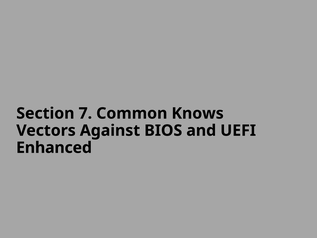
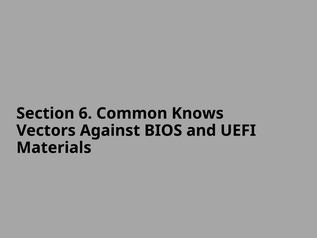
7: 7 -> 6
Enhanced: Enhanced -> Materials
